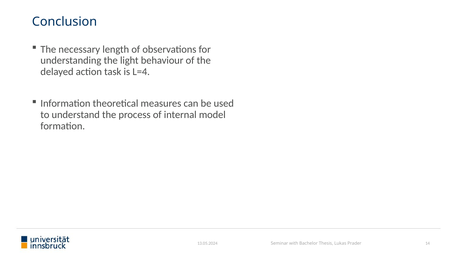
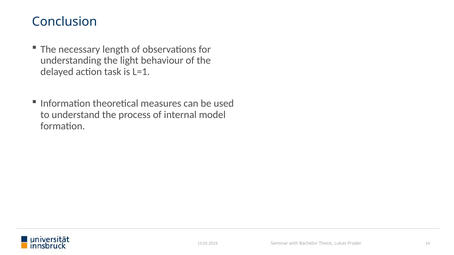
L=4: L=4 -> L=1
